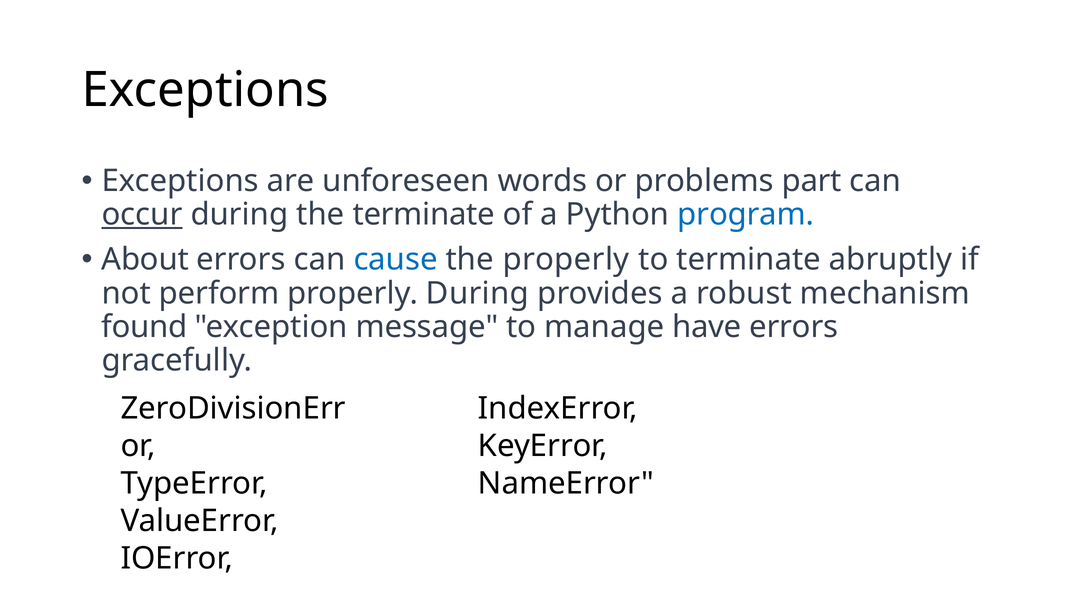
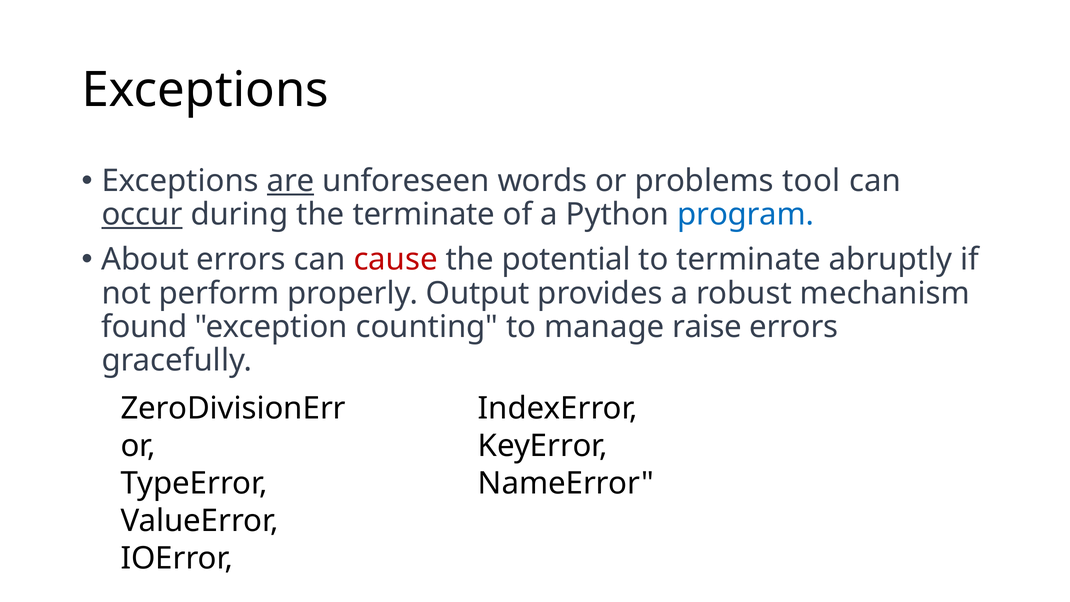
are underline: none -> present
part: part -> tool
cause colour: blue -> red
the properly: properly -> potential
properly During: During -> Output
message: message -> counting
have: have -> raise
